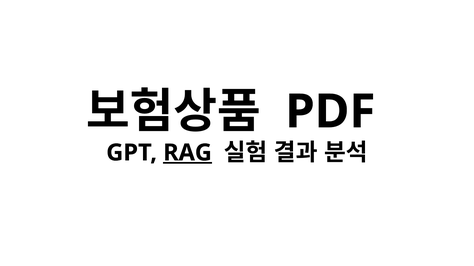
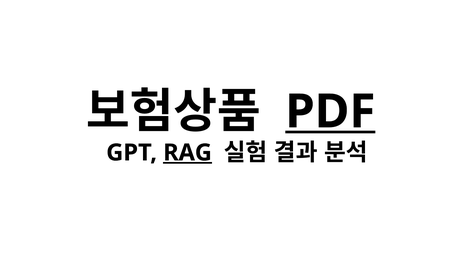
PDF underline: none -> present
